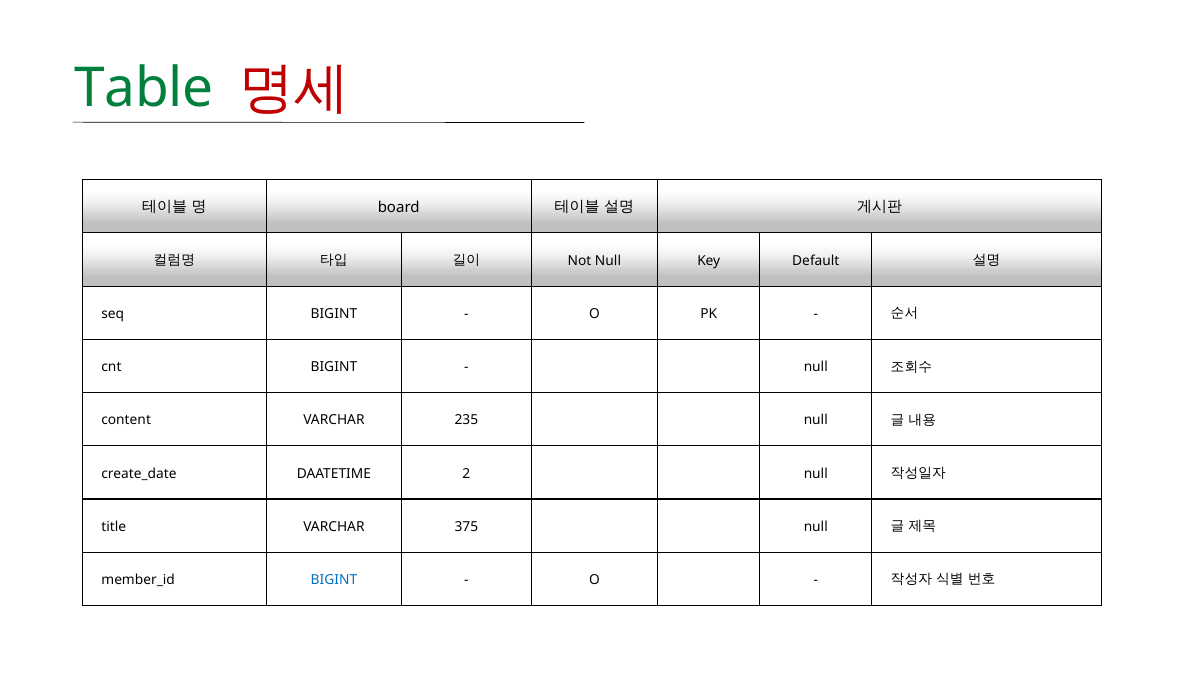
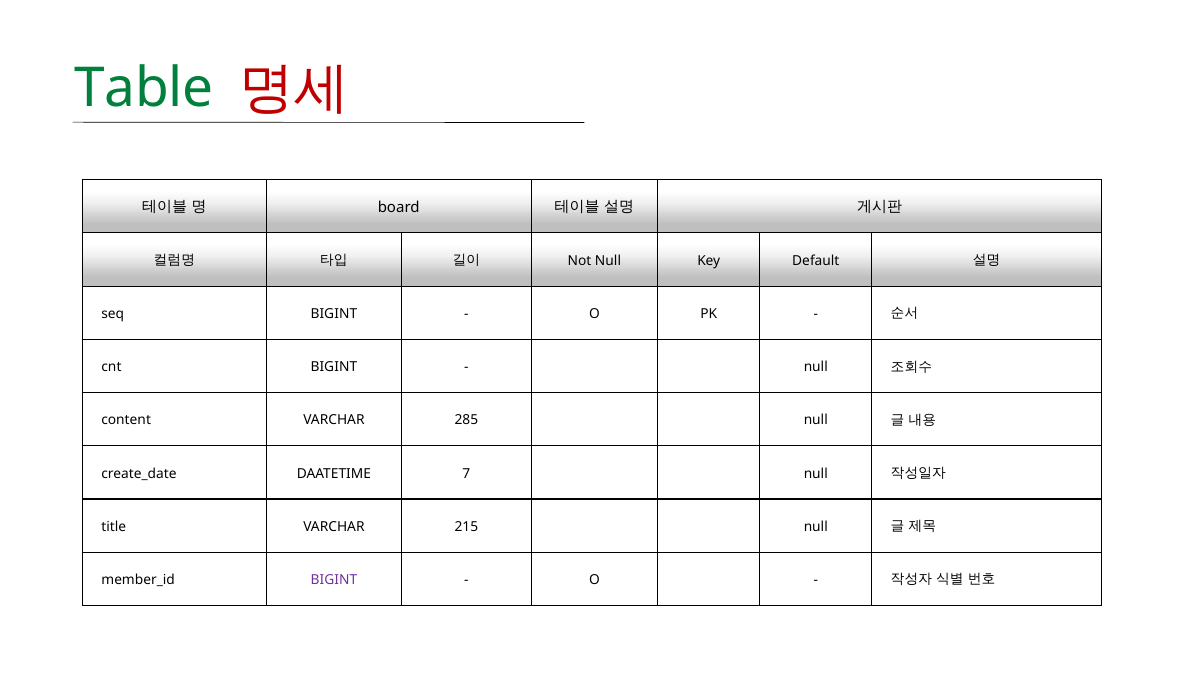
235: 235 -> 285
2: 2 -> 7
375: 375 -> 215
BIGINT at (334, 580) colour: blue -> purple
